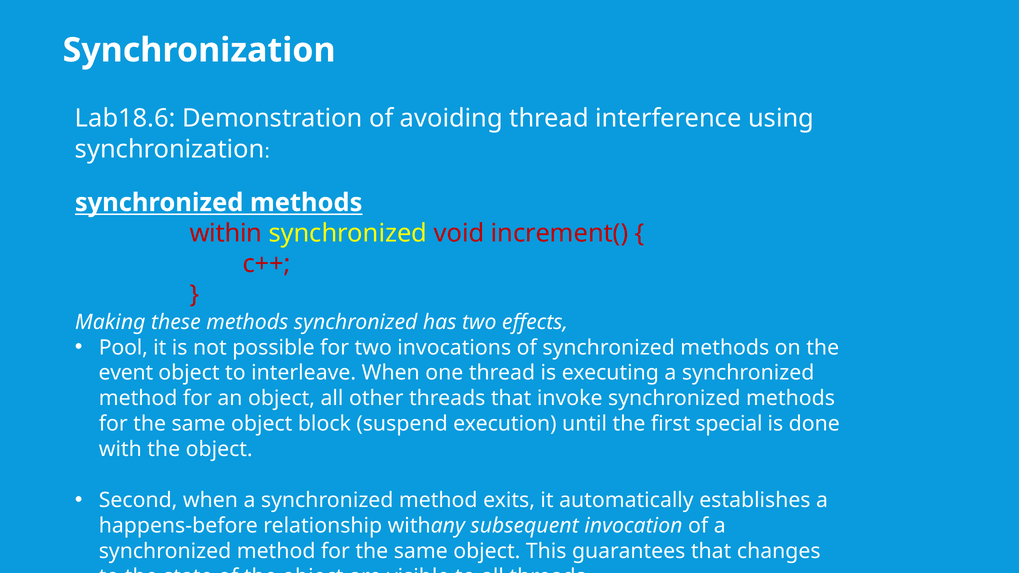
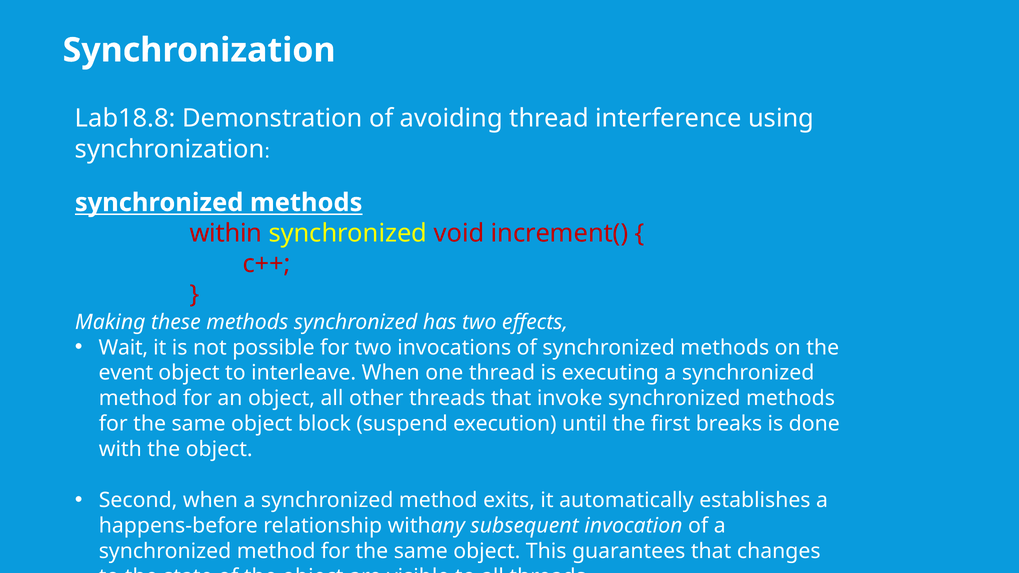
Lab18.6: Lab18.6 -> Lab18.8
Pool: Pool -> Wait
special: special -> breaks
